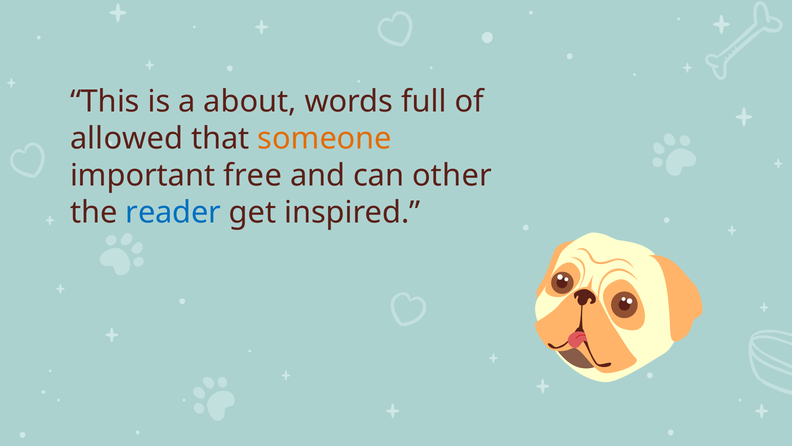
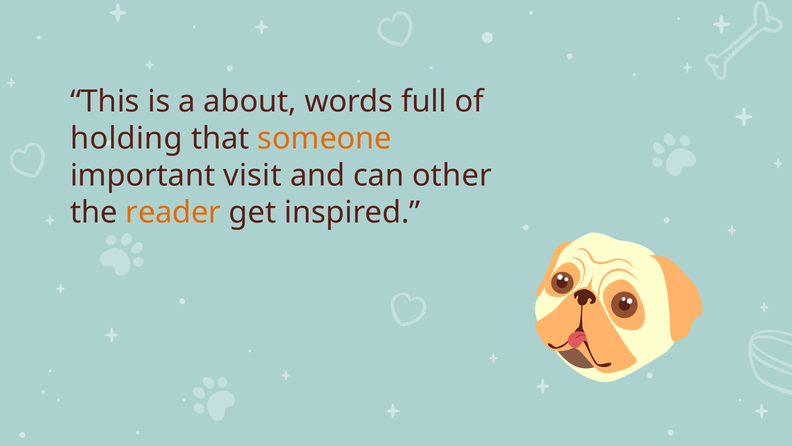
allowed: allowed -> holding
free: free -> visit
reader colour: blue -> orange
